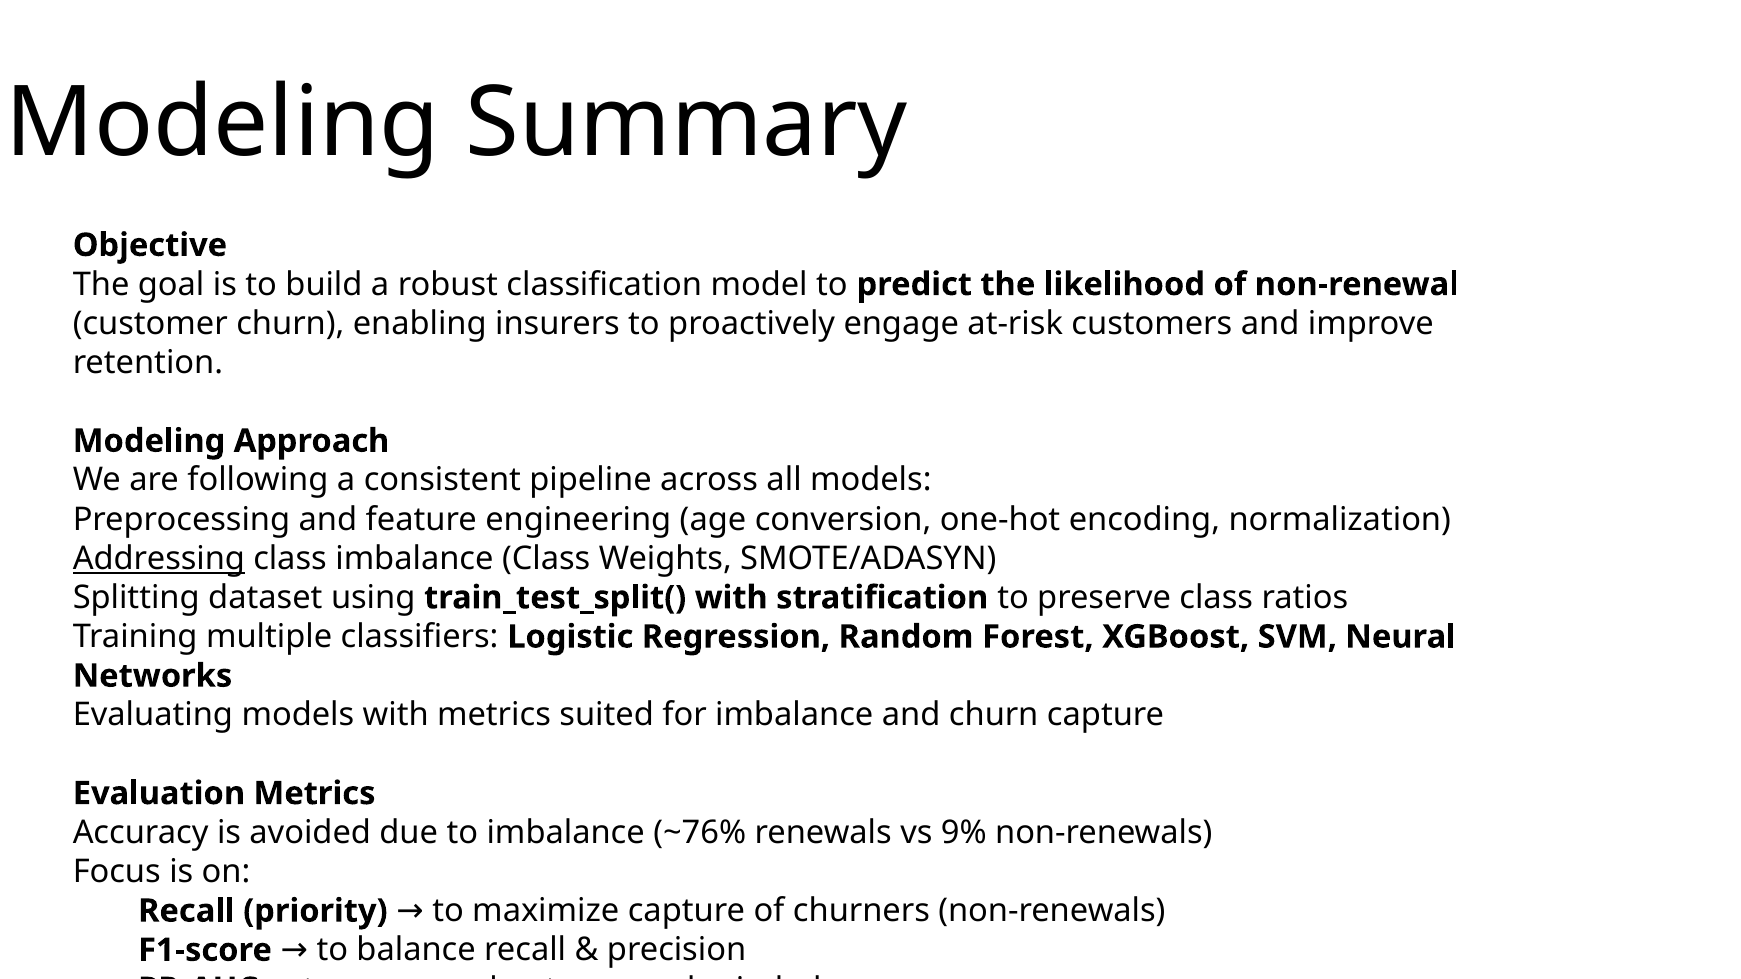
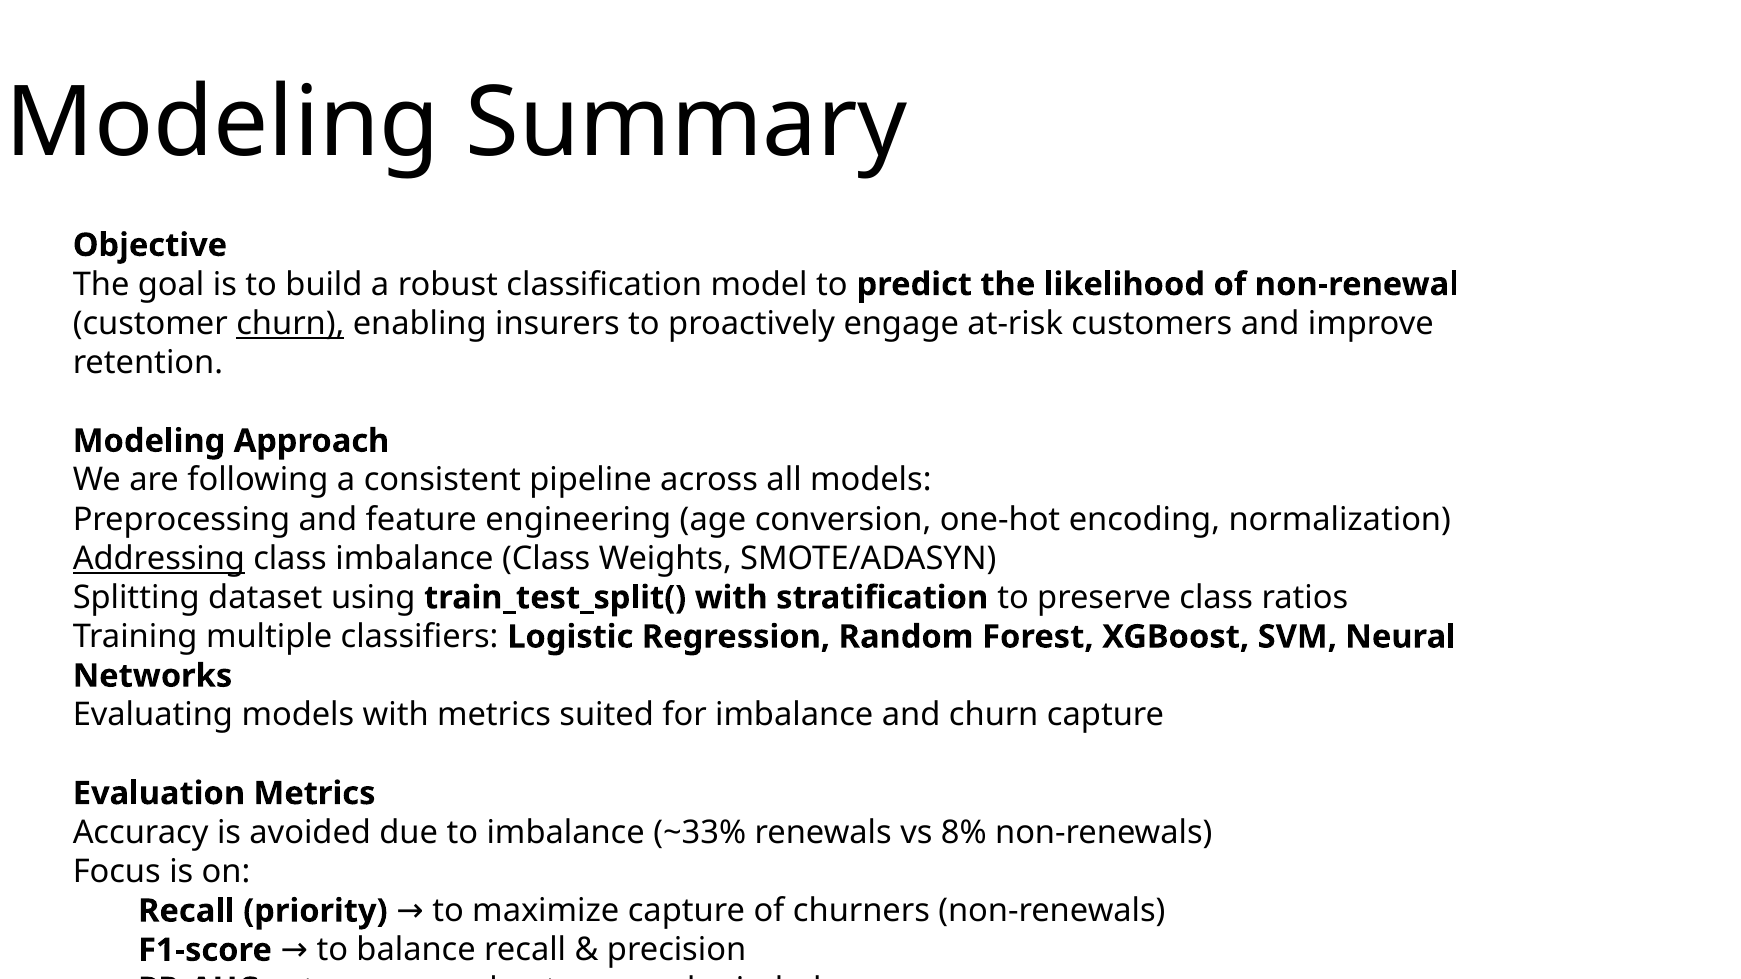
churn at (290, 324) underline: none -> present
~76%: ~76% -> ~33%
9%: 9% -> 8%
